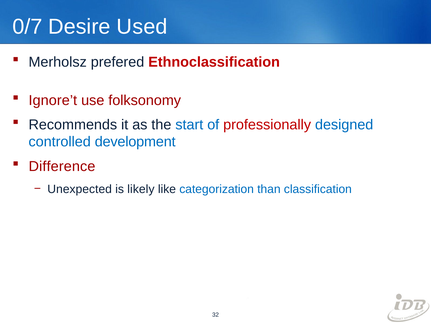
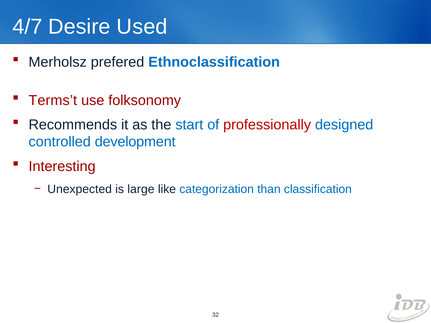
0/7: 0/7 -> 4/7
Ethnoclassification colour: red -> blue
Ignore’t: Ignore’t -> Terms’t
Difference: Difference -> Interesting
likely: likely -> large
